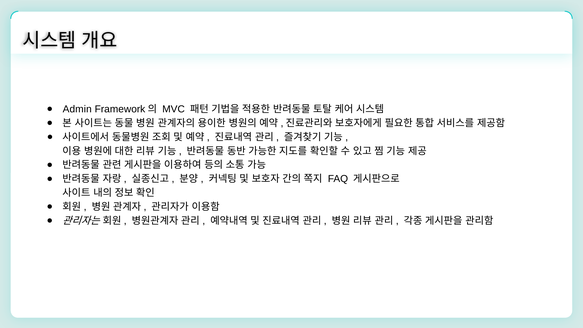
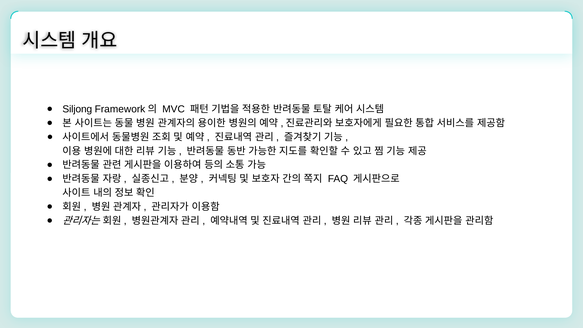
Admin: Admin -> Siljong
